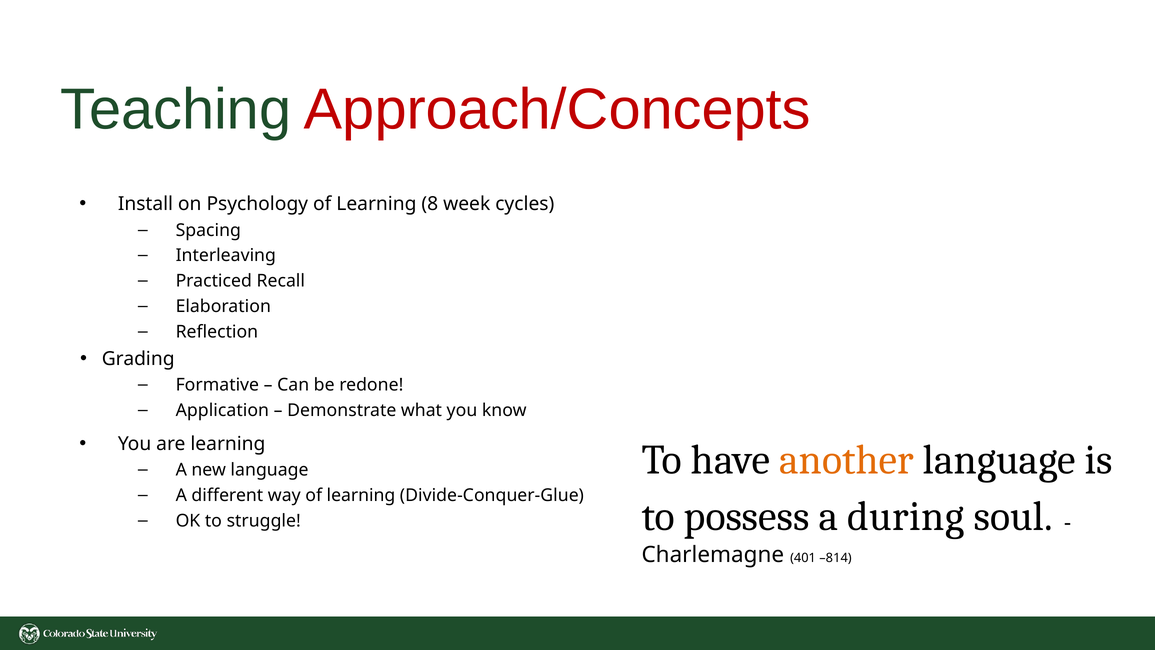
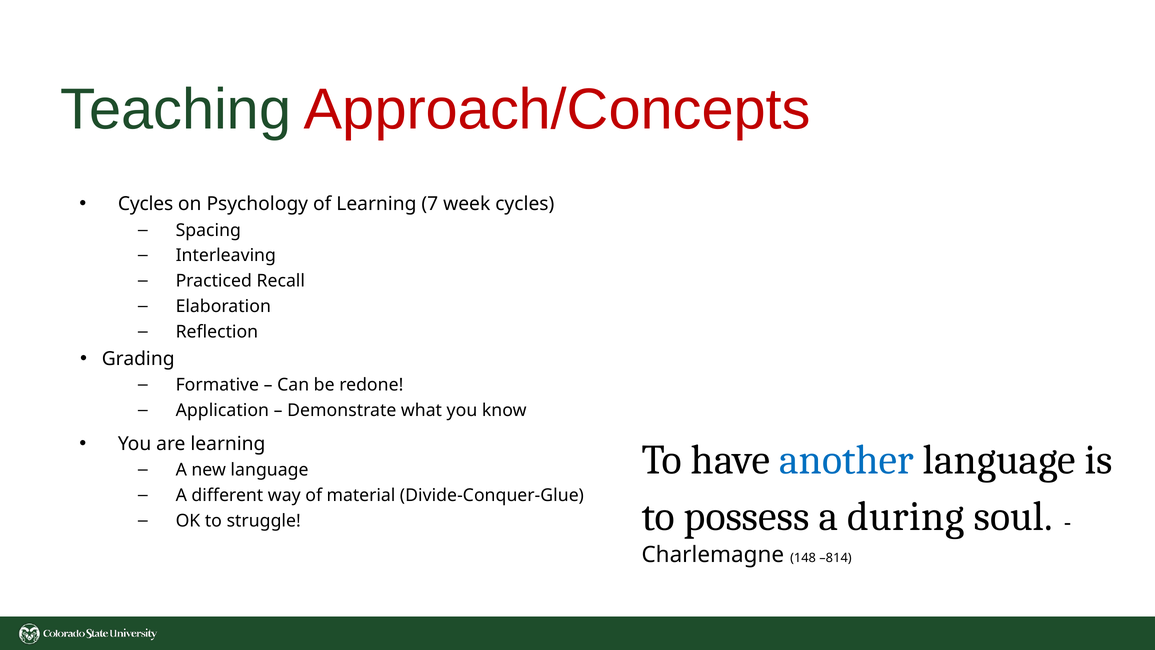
Install at (145, 204): Install -> Cycles
8: 8 -> 7
another colour: orange -> blue
way of learning: learning -> material
401: 401 -> 148
